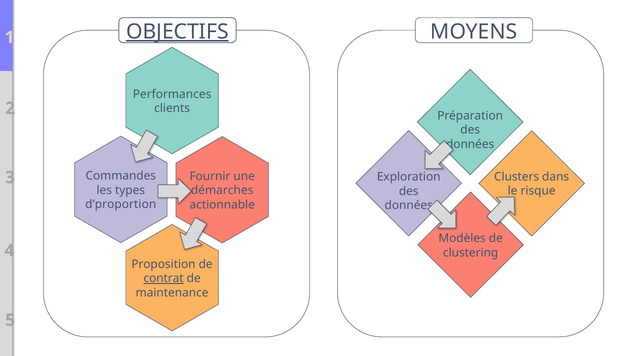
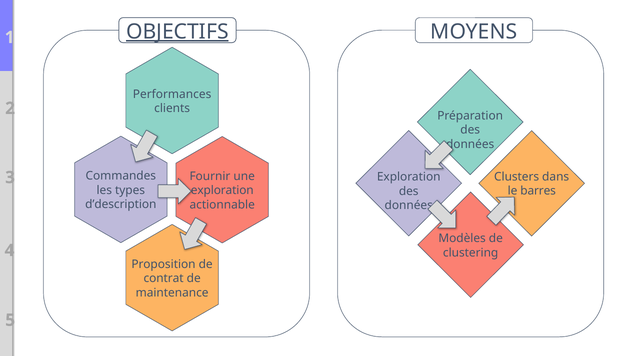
démarches at (222, 191): démarches -> exploration
risque: risque -> barres
d’proportion: d’proportion -> d’description
contrat underline: present -> none
